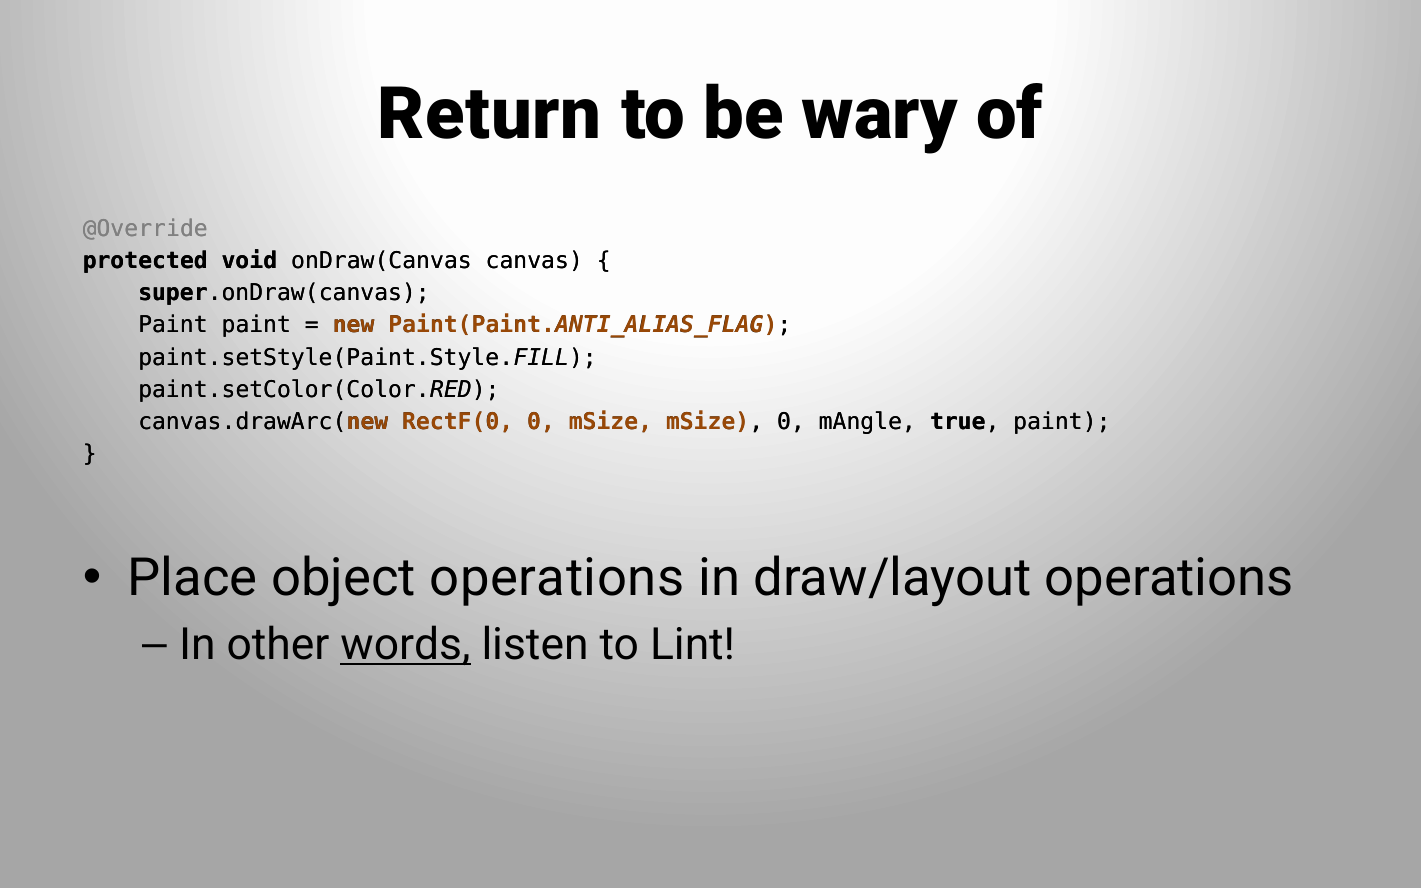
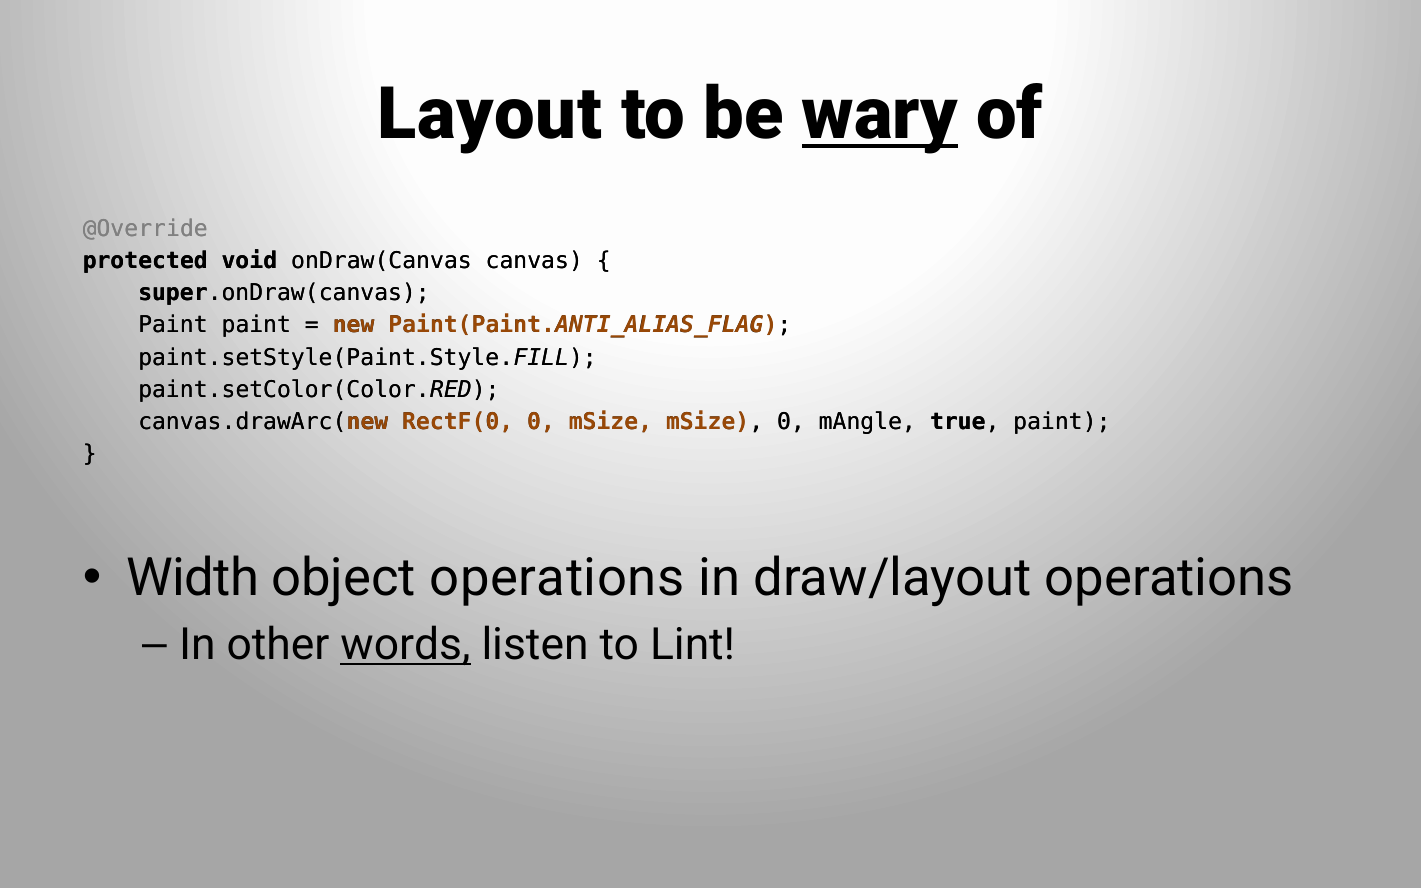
Return: Return -> Layout
wary underline: none -> present
Place: Place -> Width
